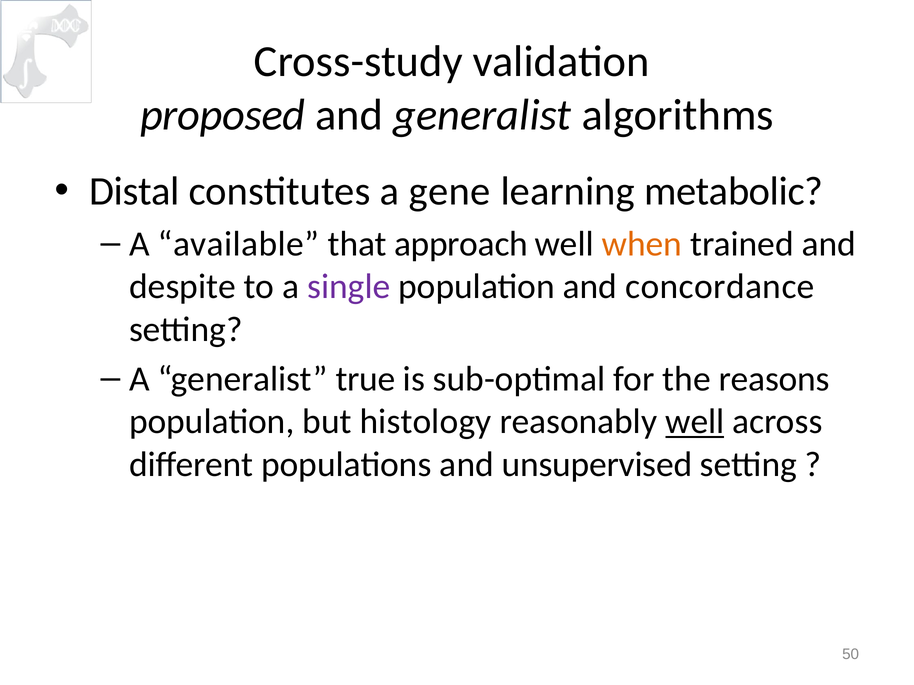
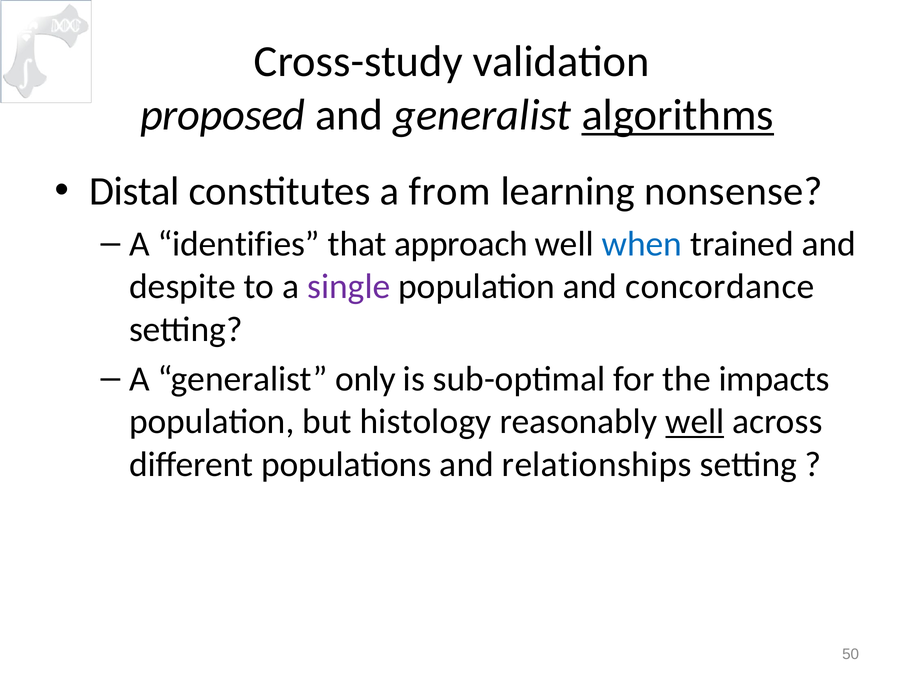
algorithms underline: none -> present
gene: gene -> from
metabolic: metabolic -> nonsense
available: available -> identifies
when colour: orange -> blue
true: true -> only
reasons: reasons -> impacts
unsupervised: unsupervised -> relationships
